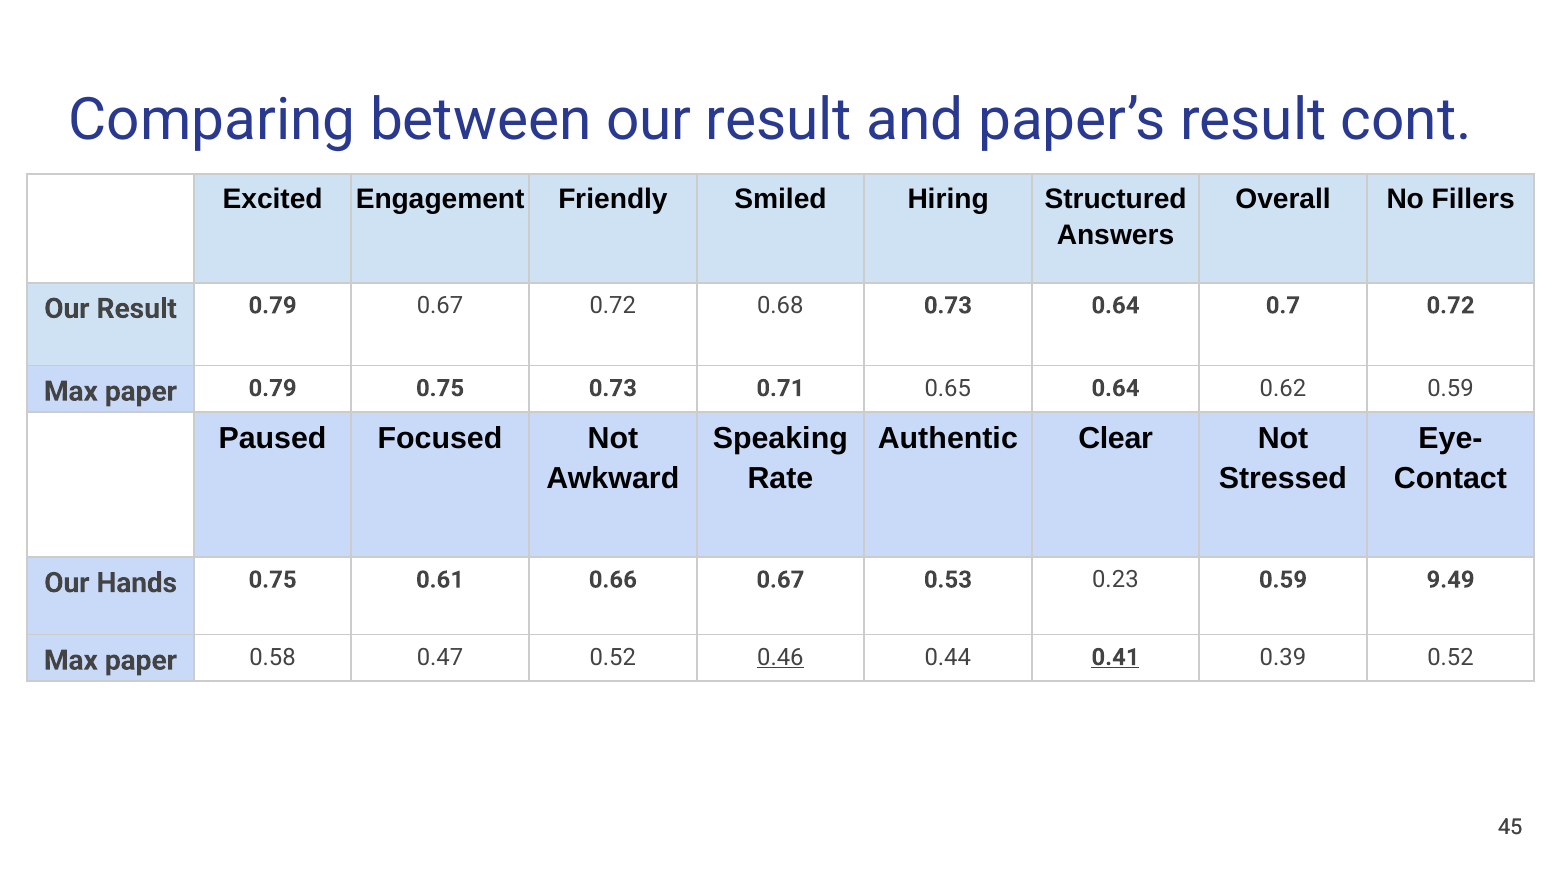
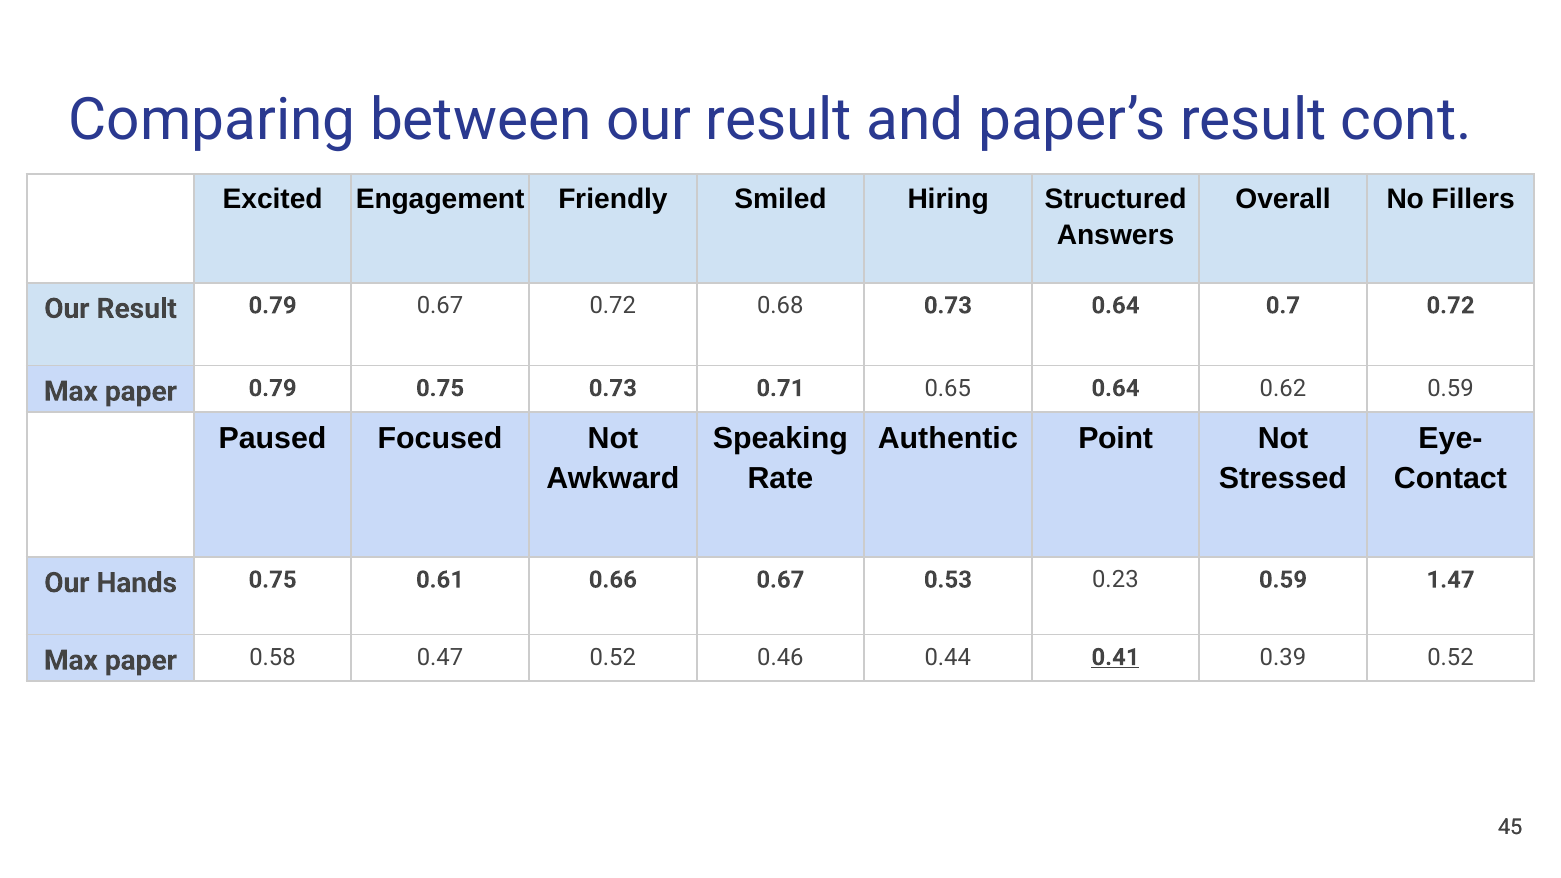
Clear: Clear -> Point
9.49: 9.49 -> 1.47
0.46 underline: present -> none
